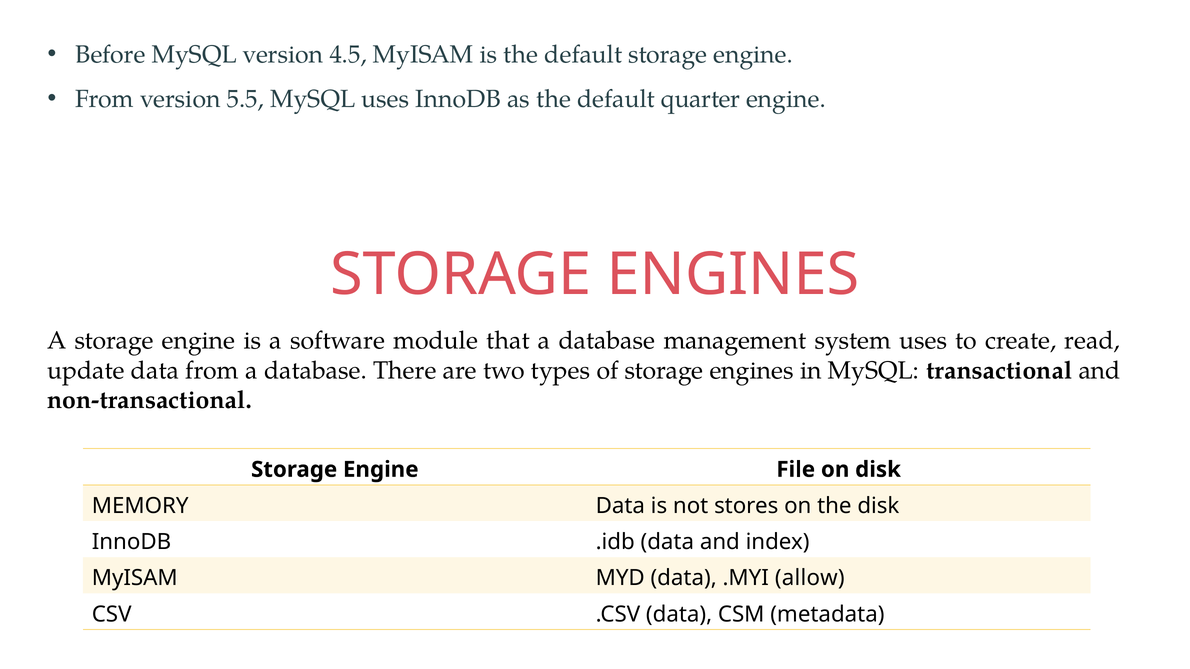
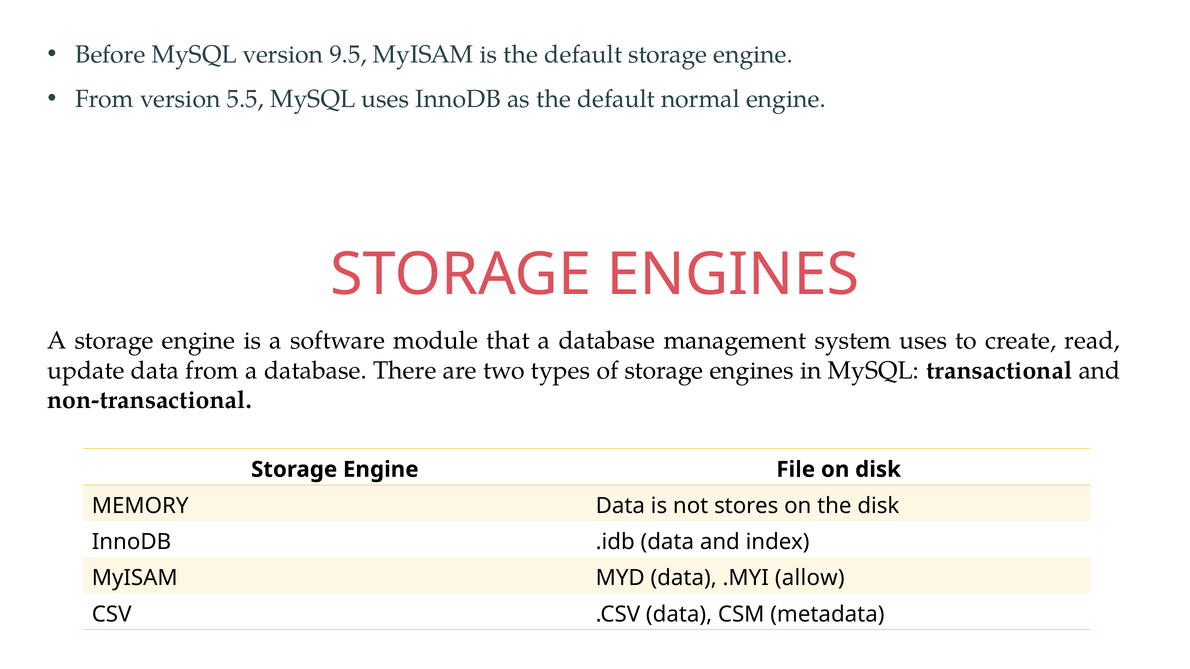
4.5: 4.5 -> 9.5
quarter: quarter -> normal
